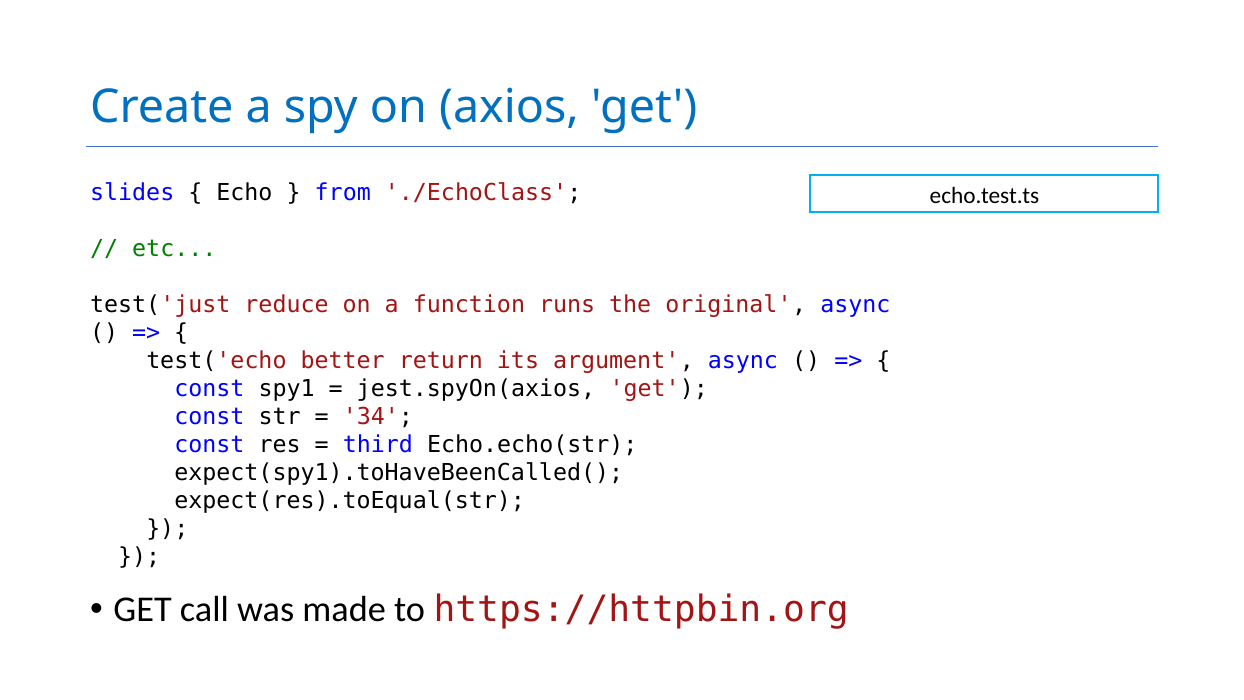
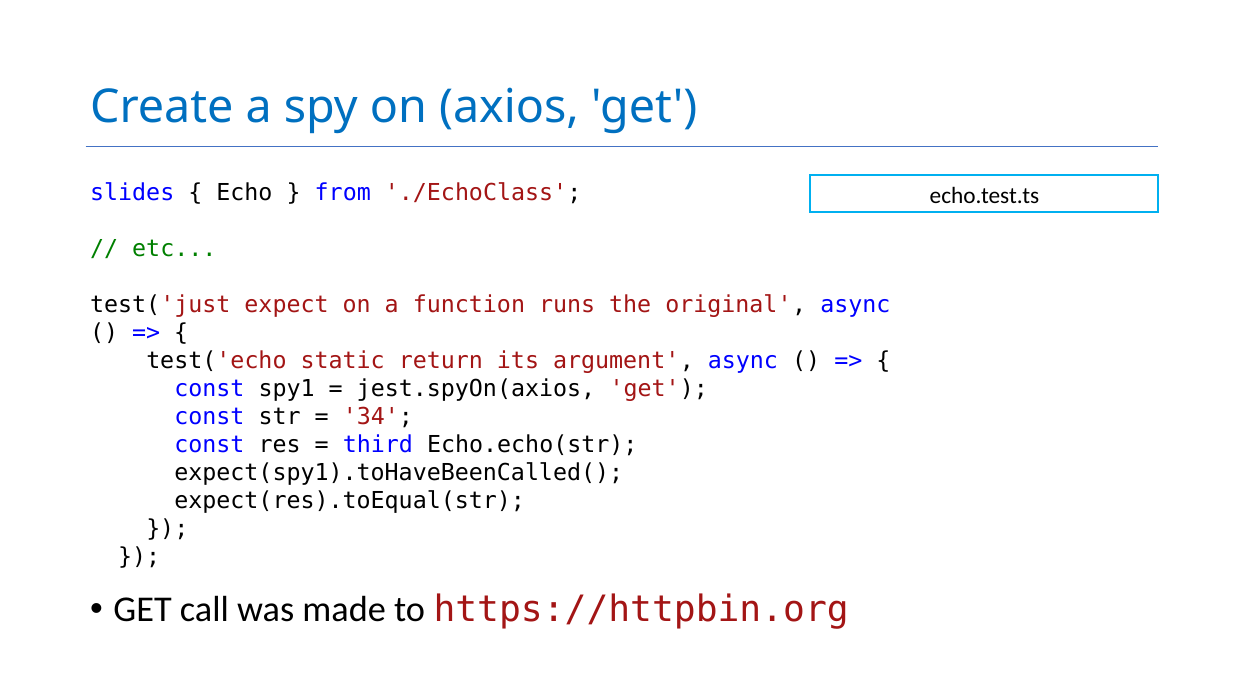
reduce: reduce -> expect
better: better -> static
